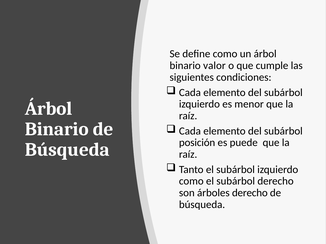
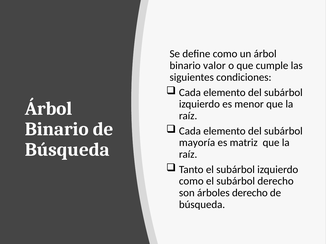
posición: posición -> mayoría
puede: puede -> matriz
